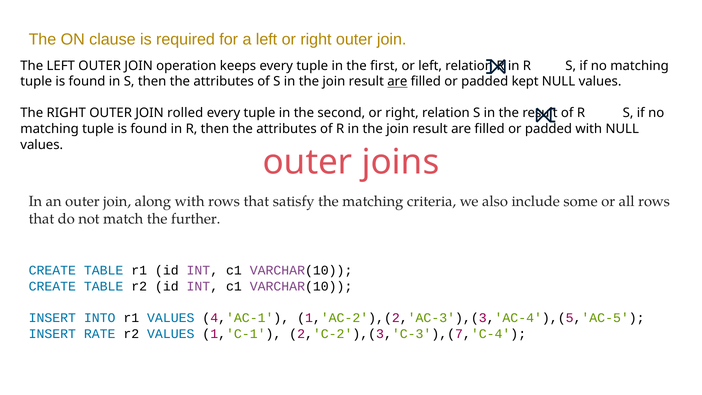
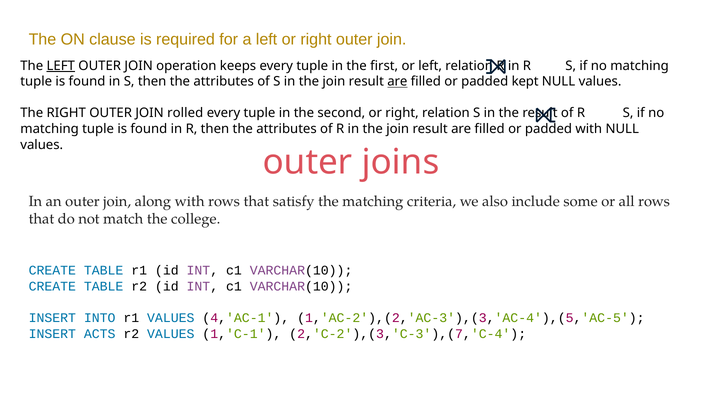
LEFT at (61, 66) underline: none -> present
further: further -> college
RATE: RATE -> ACTS
